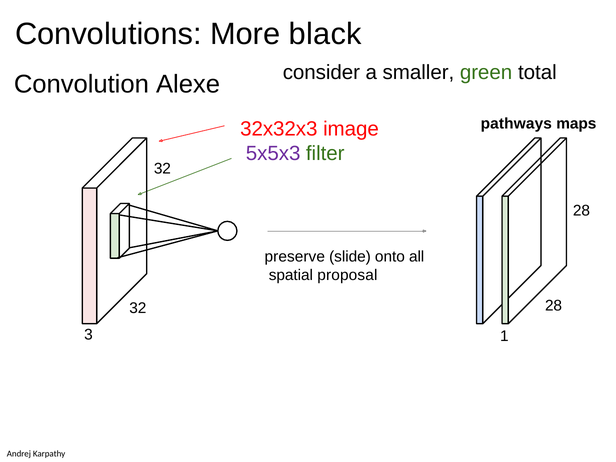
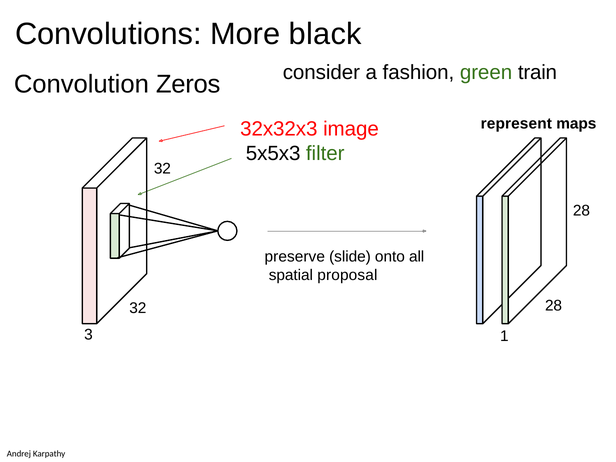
smaller: smaller -> fashion
total: total -> train
Alexe: Alexe -> Zeros
pathways: pathways -> represent
5x5x3 colour: purple -> black
